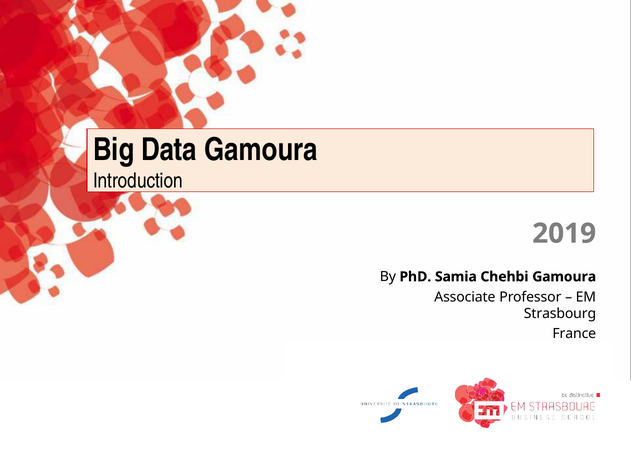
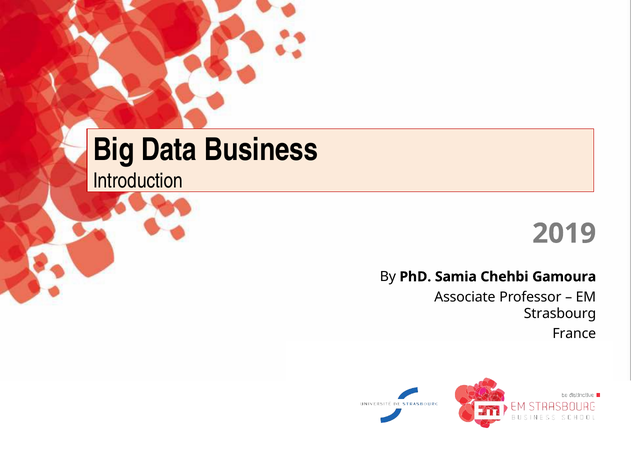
Data Gamoura: Gamoura -> Business
